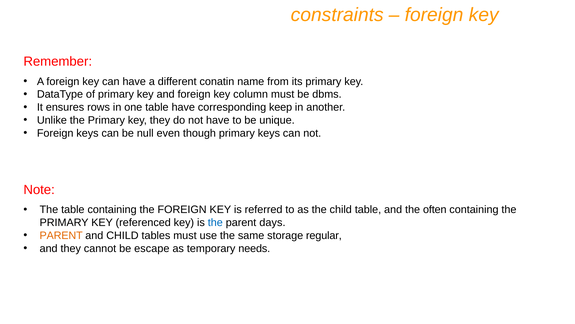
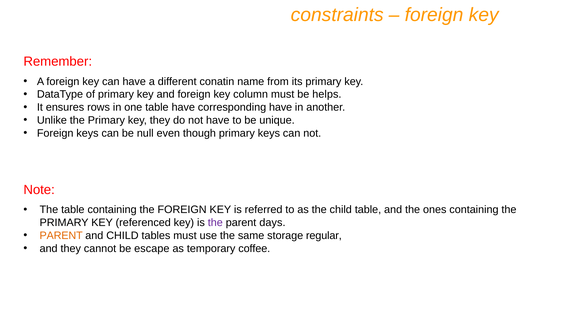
dbms: dbms -> helps
corresponding keep: keep -> have
often: often -> ones
the at (215, 222) colour: blue -> purple
needs: needs -> coffee
